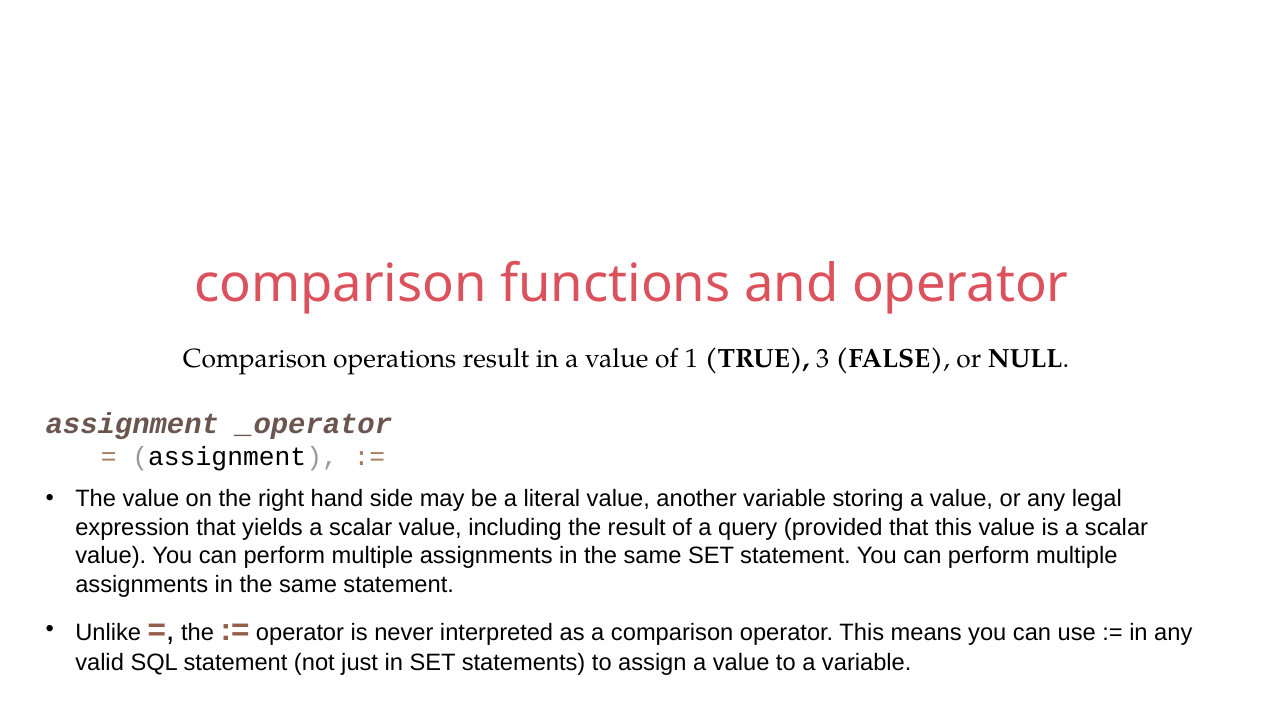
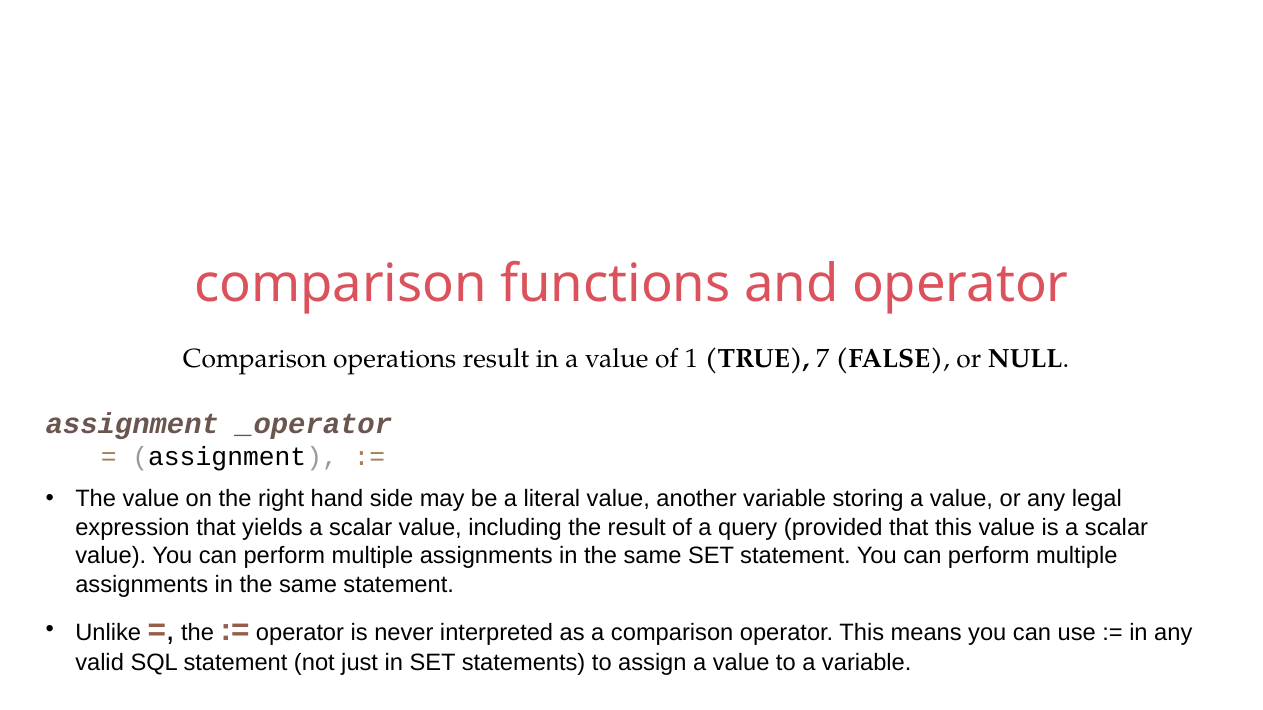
3: 3 -> 7
